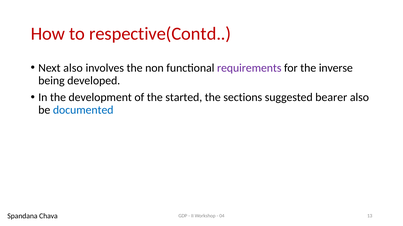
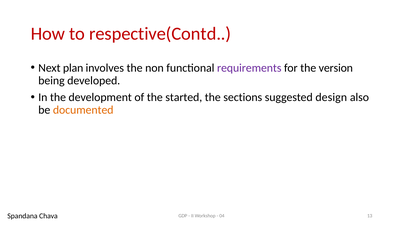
Next also: also -> plan
inverse: inverse -> version
bearer: bearer -> design
documented colour: blue -> orange
